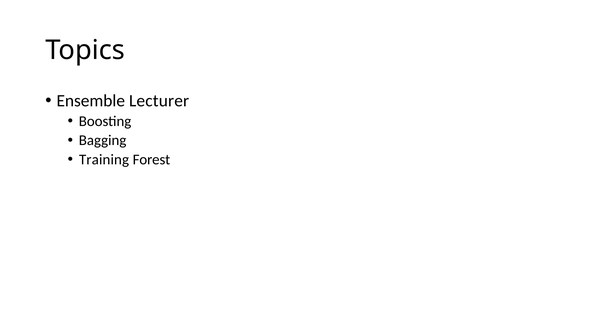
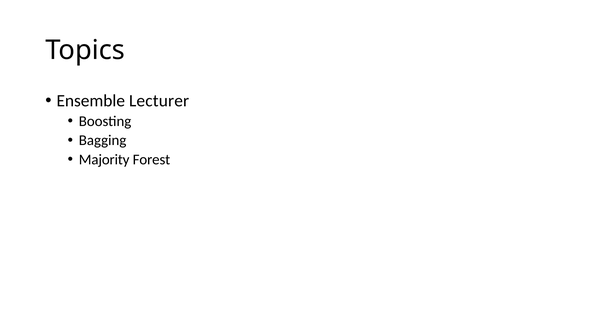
Training: Training -> Majority
